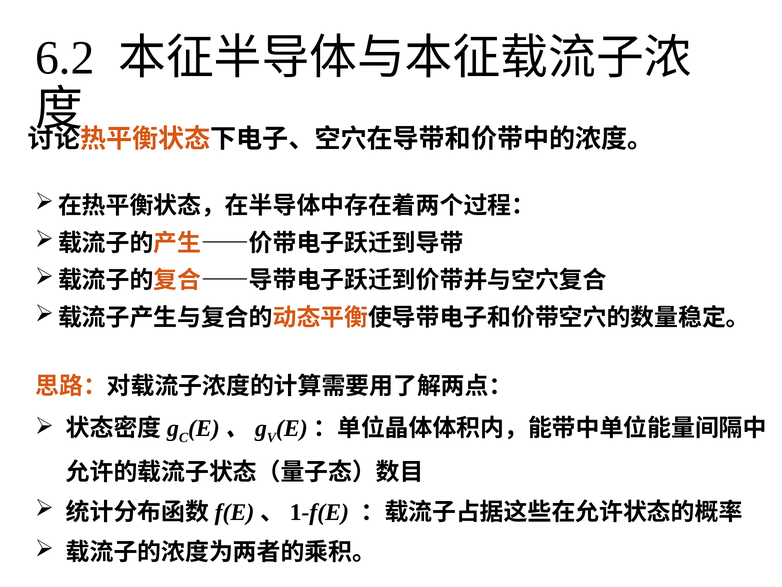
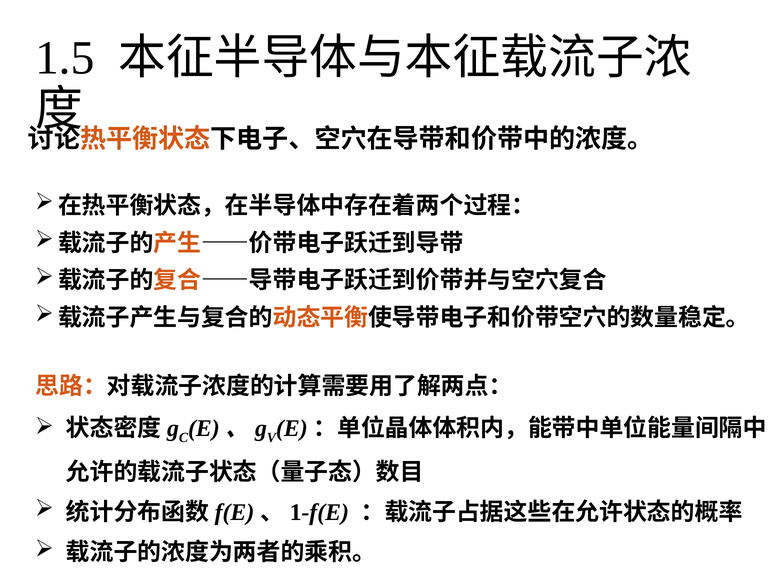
6.2: 6.2 -> 1.5
